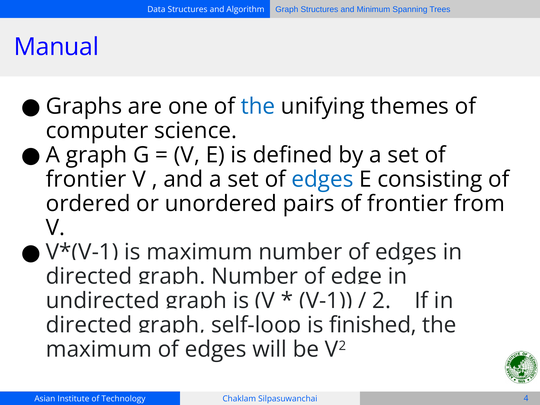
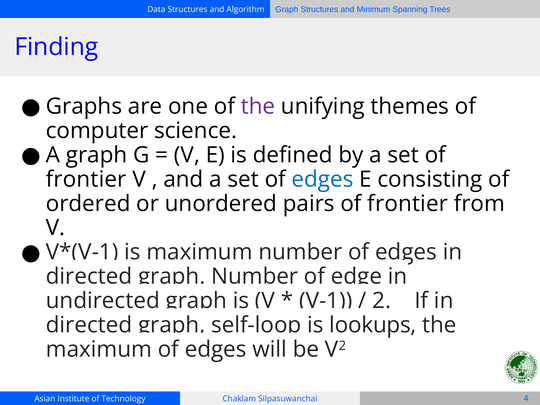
Manual: Manual -> Finding
the at (258, 106) colour: blue -> purple
finished: finished -> lookups
